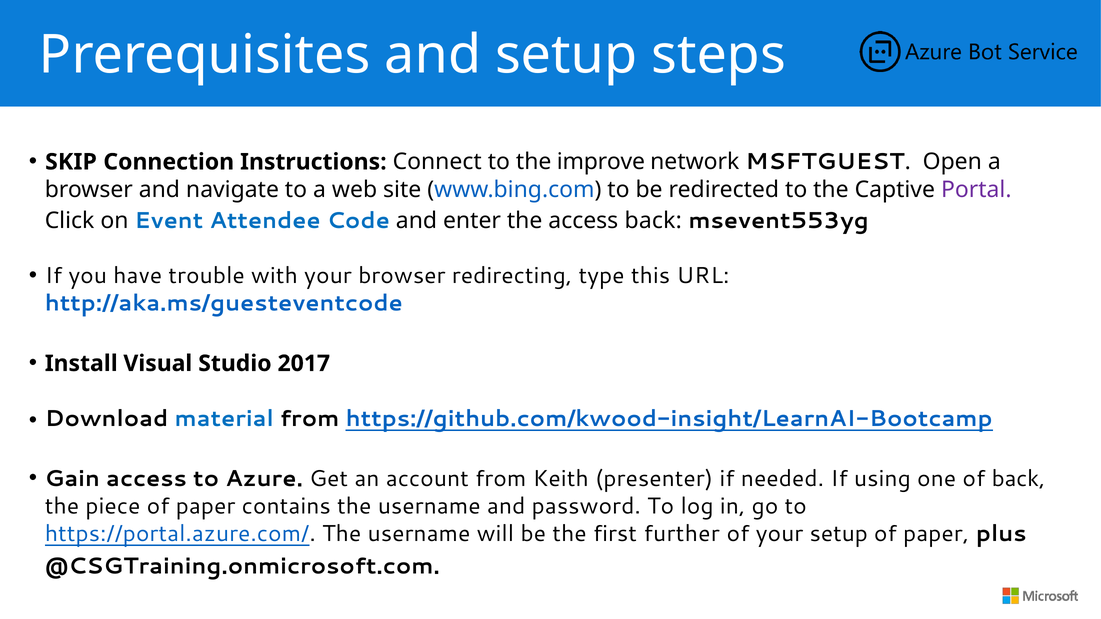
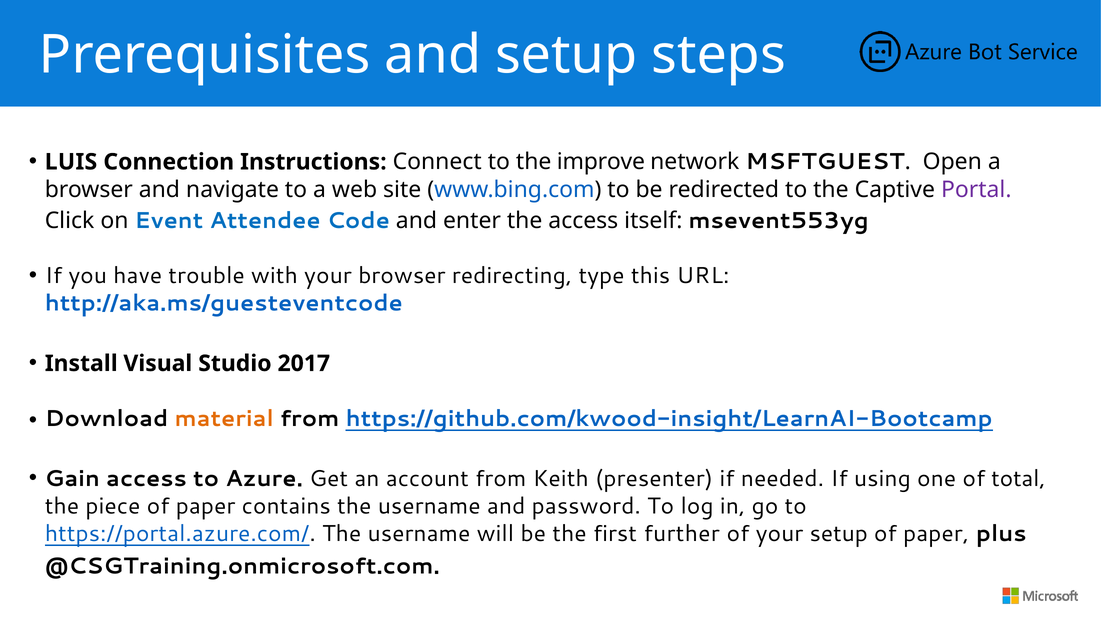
SKIP: SKIP -> LUIS
access back: back -> itself
material colour: blue -> orange
of back: back -> total
